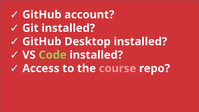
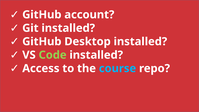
course colour: pink -> light blue
